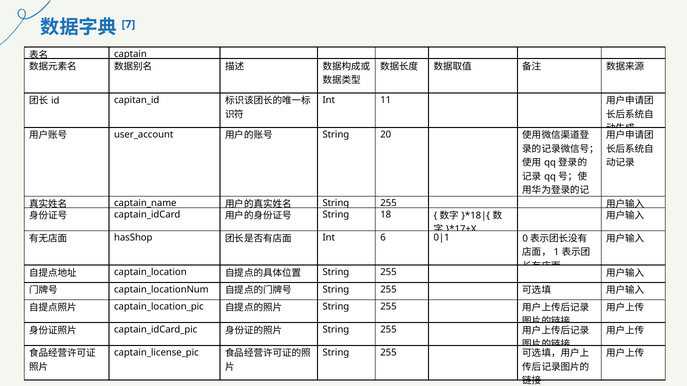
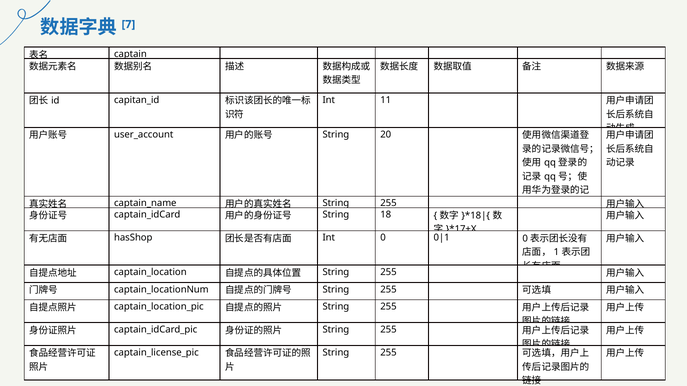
Int 6: 6 -> 0
